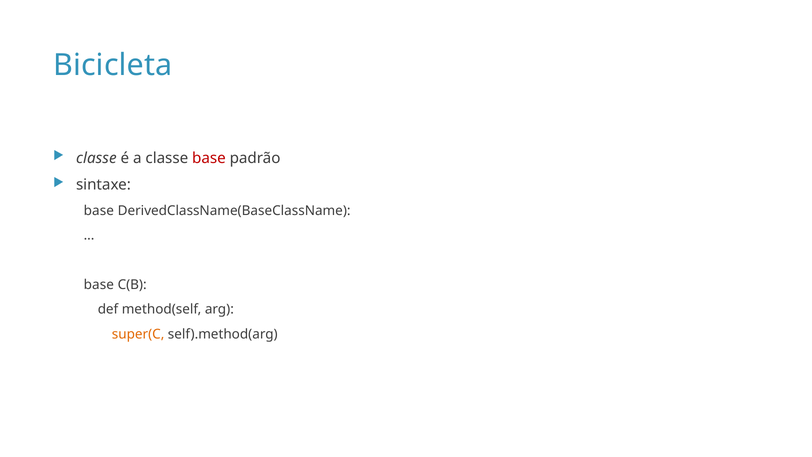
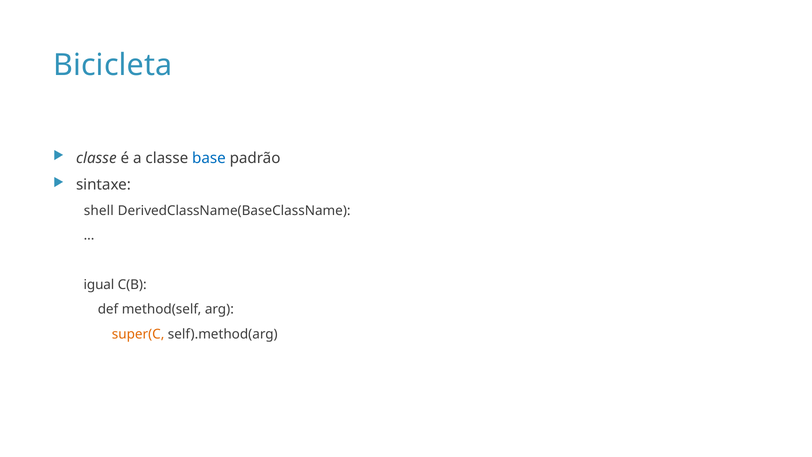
base at (209, 158) colour: red -> blue
base at (99, 210): base -> shell
base at (99, 285): base -> igual
